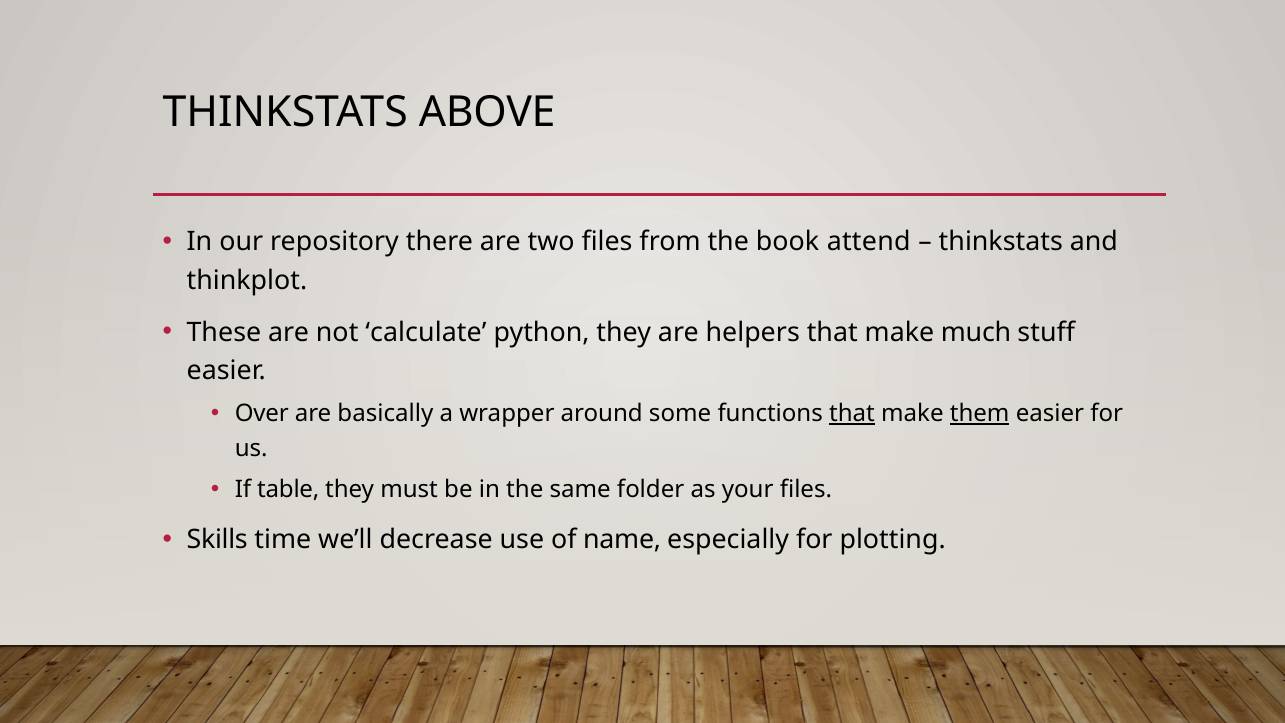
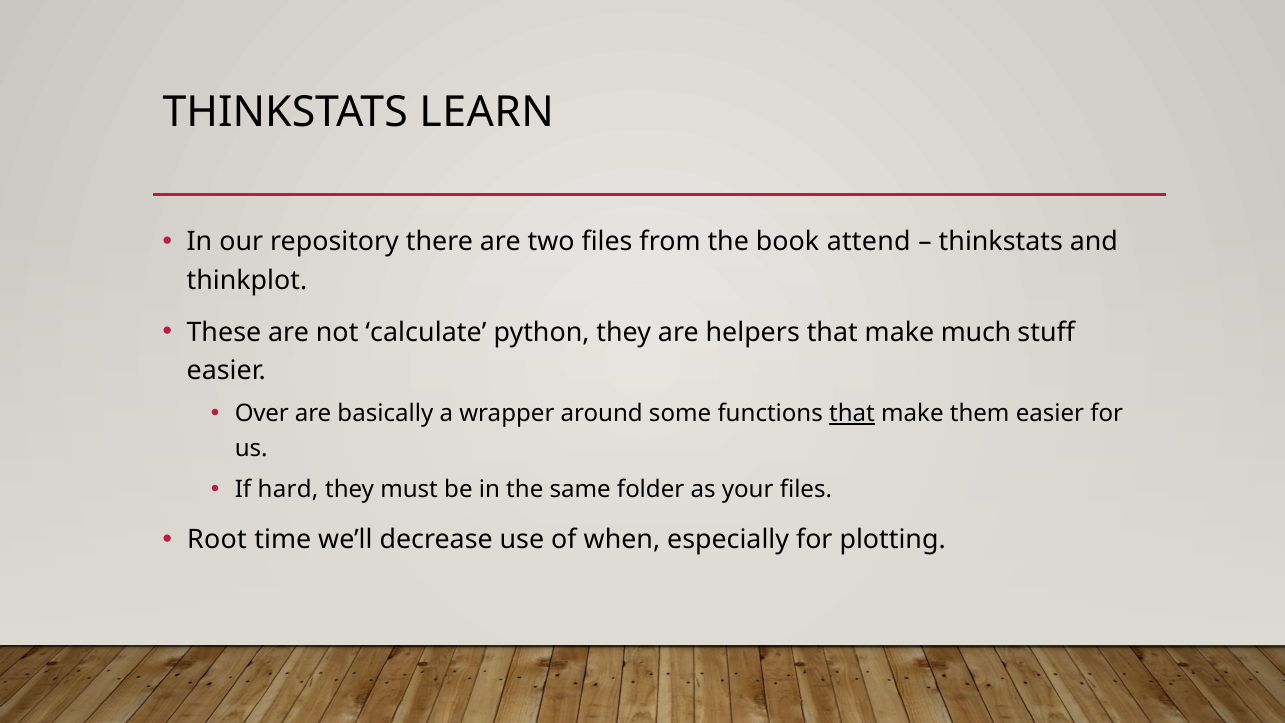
ABOVE: ABOVE -> LEARN
them underline: present -> none
table: table -> hard
Skills: Skills -> Root
name: name -> when
